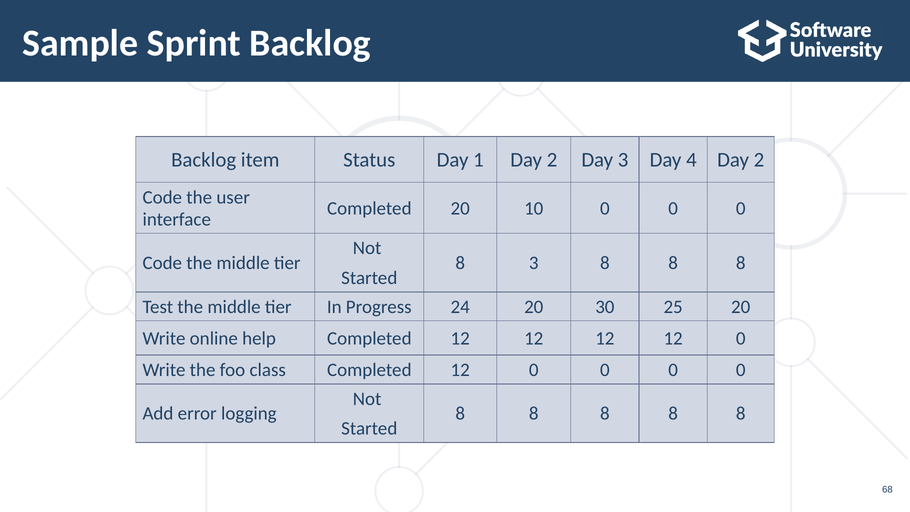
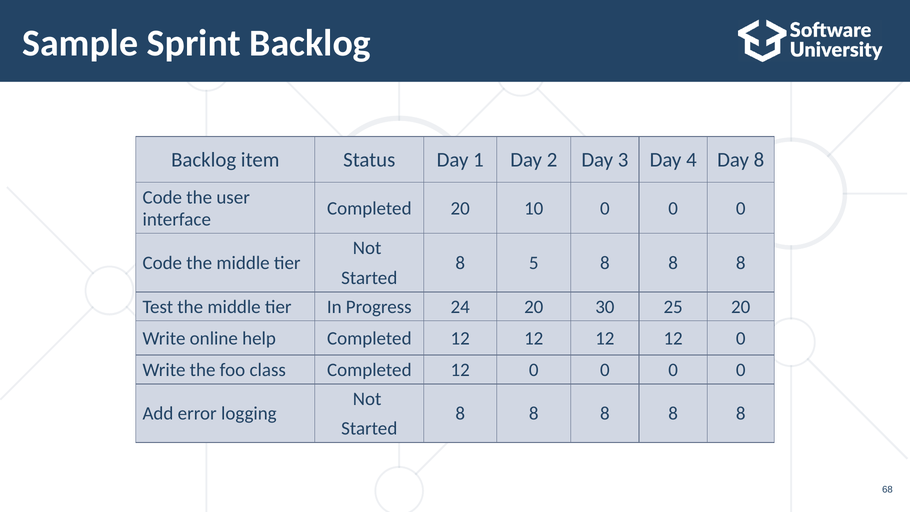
4 Day 2: 2 -> 8
8 3: 3 -> 5
